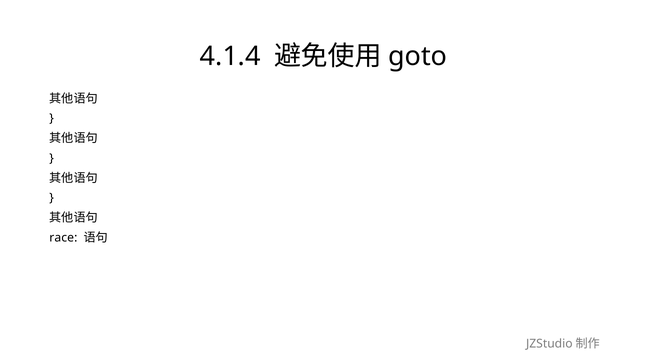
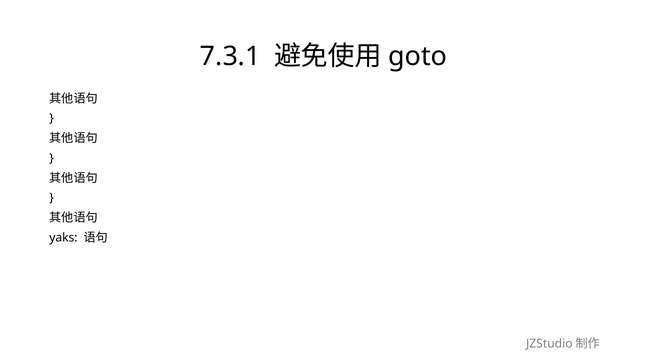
4.1.4: 4.1.4 -> 7.3.1
race: race -> yaks
